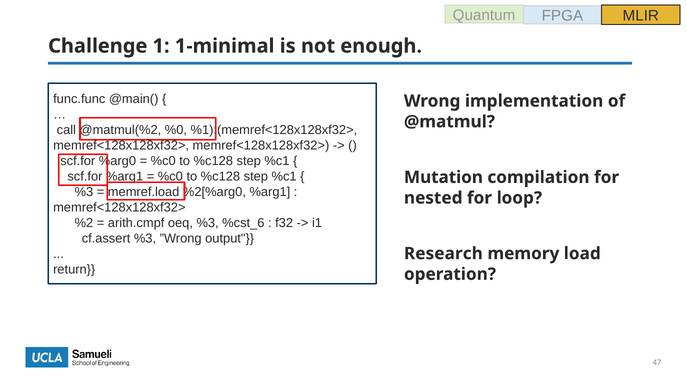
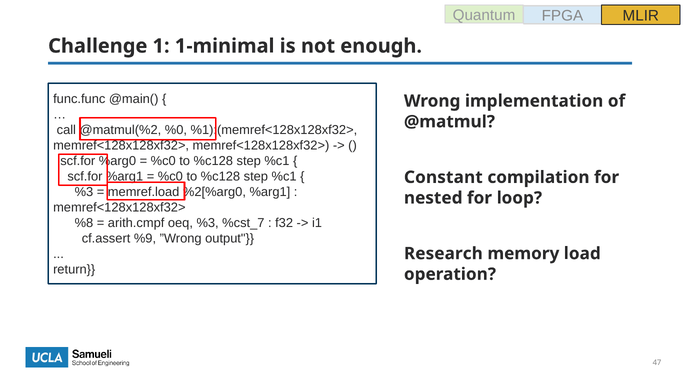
Mutation: Mutation -> Constant
%2: %2 -> %8
%cst_6: %cst_6 -> %cst_7
cf.assert %3: %3 -> %9
